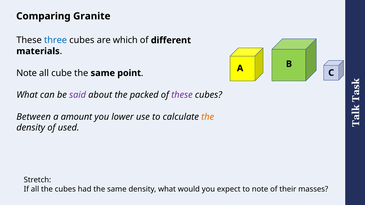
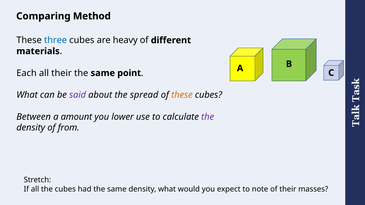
Granite: Granite -> Method
which: which -> heavy
Note at (27, 73): Note -> Each
all cube: cube -> their
packed: packed -> spread
these at (182, 95) colour: purple -> orange
the at (208, 117) colour: orange -> purple
used: used -> from
